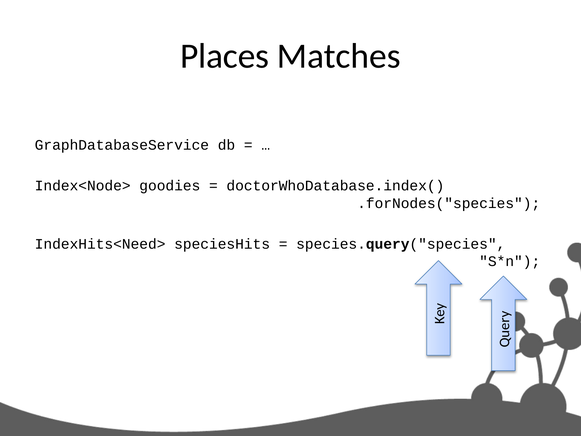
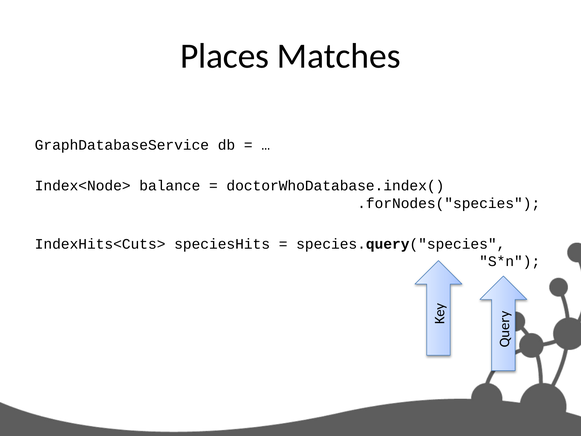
goodies: goodies -> balance
IndexHits<Need>: IndexHits<Need> -> IndexHits<Cuts>
